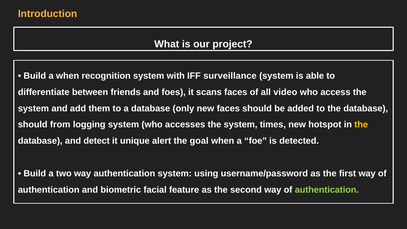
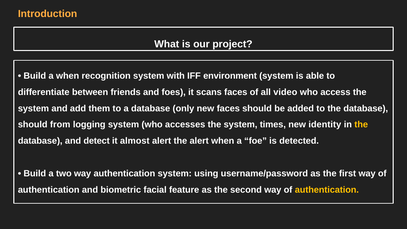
surveillance: surveillance -> environment
hotspot: hotspot -> identity
unique: unique -> almost
the goal: goal -> alert
authentication at (327, 190) colour: light green -> yellow
